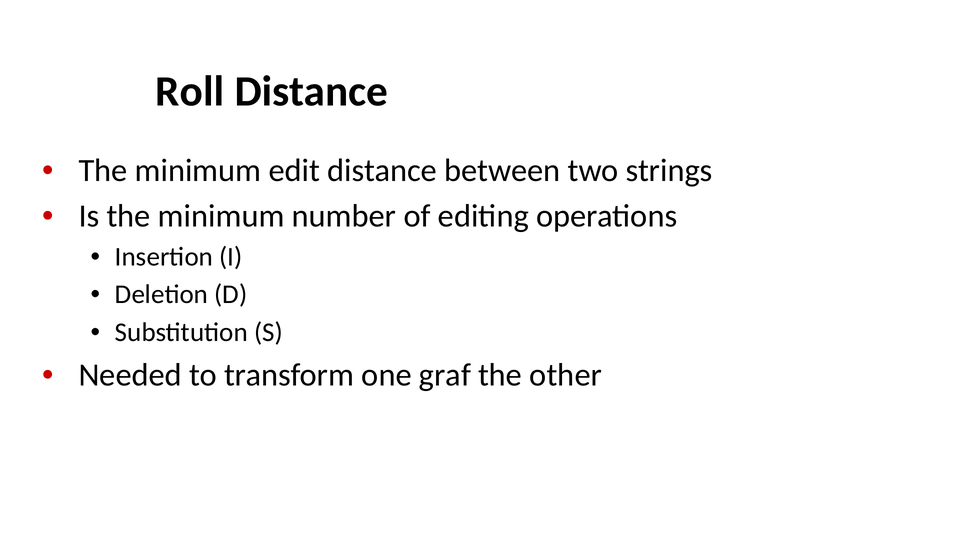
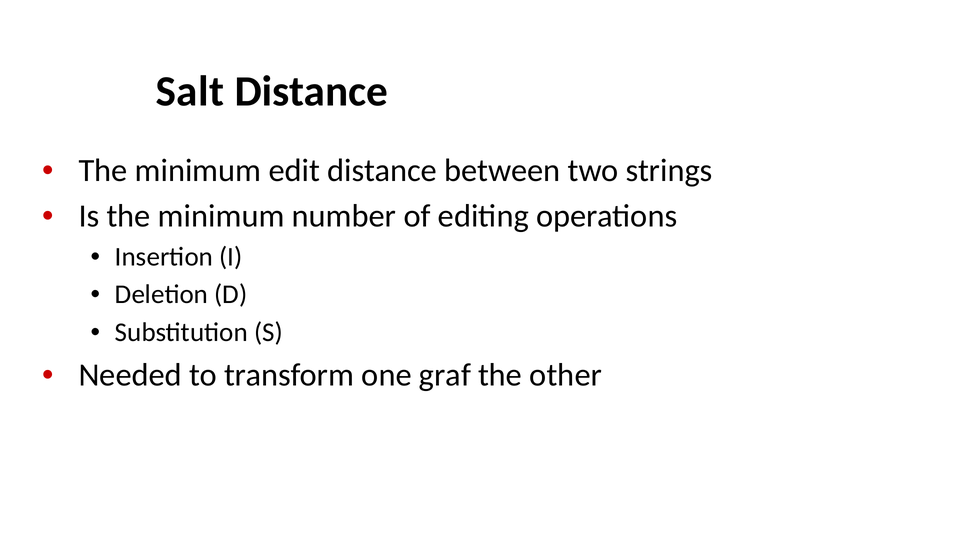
Roll: Roll -> Salt
